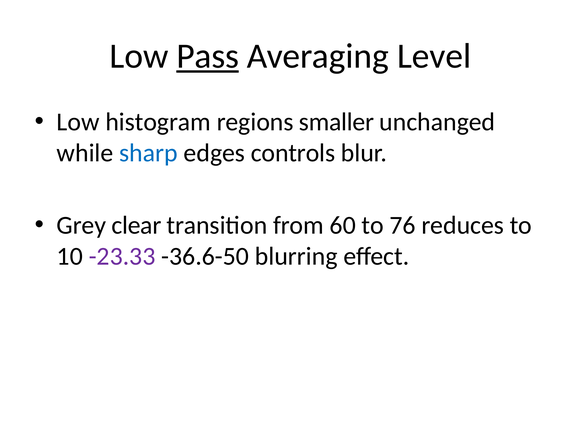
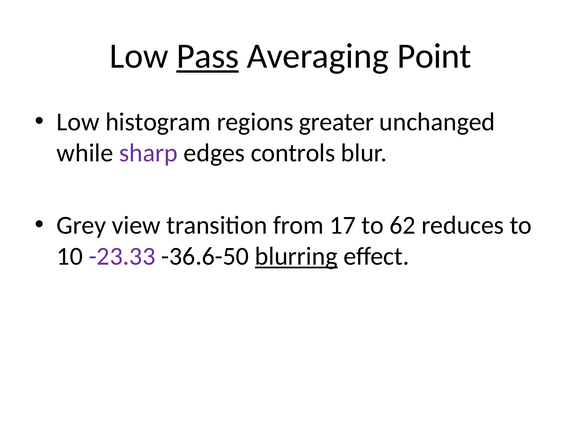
Level: Level -> Point
smaller: smaller -> greater
sharp colour: blue -> purple
clear: clear -> view
60: 60 -> 17
76: 76 -> 62
blurring underline: none -> present
